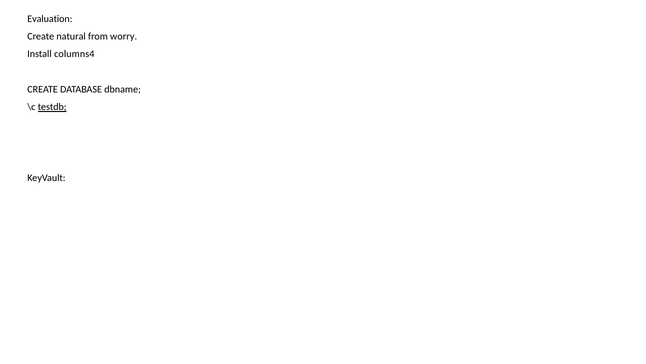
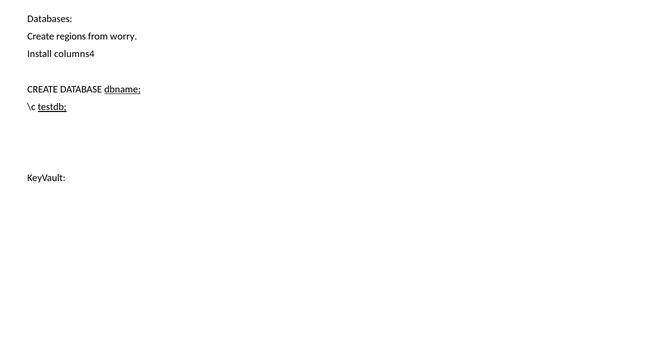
Evaluation: Evaluation -> Databases
natural: natural -> regions
dbname underline: none -> present
